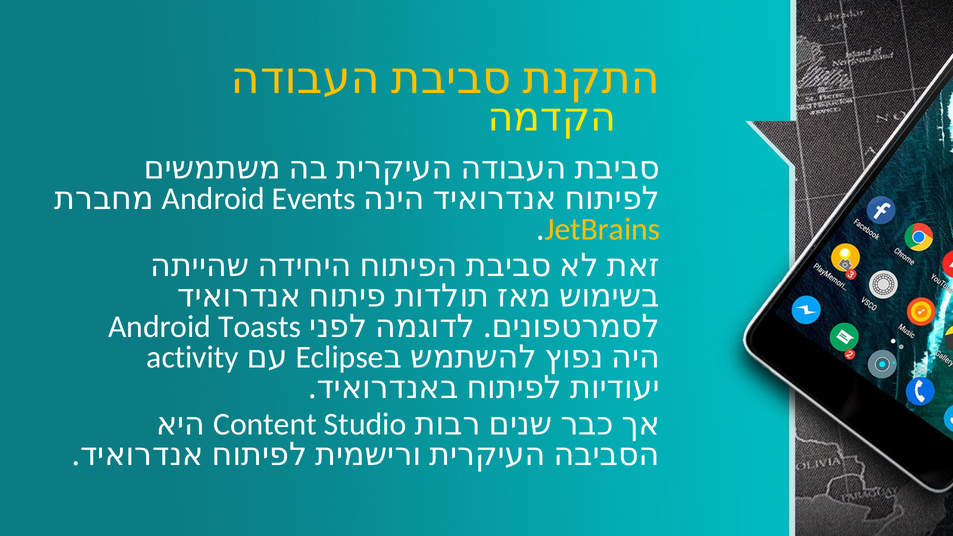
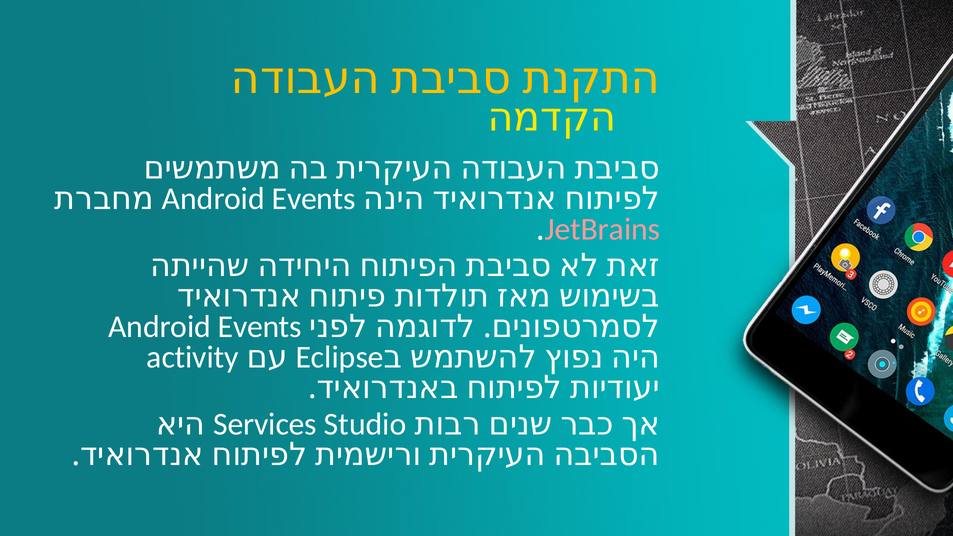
JetBrains colour: yellow -> pink
Toasts at (260, 327): Toasts -> Events
Content: Content -> Services
